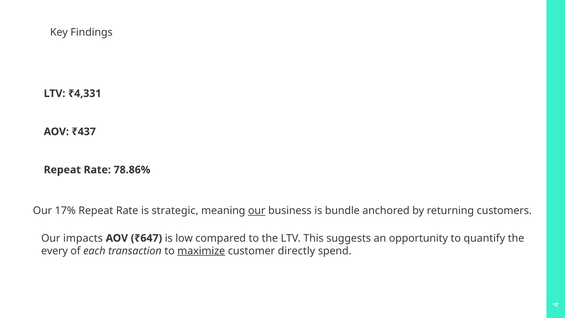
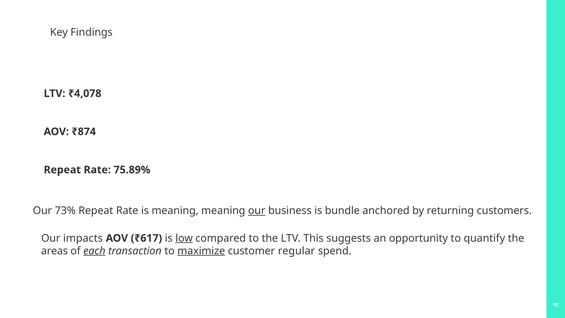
₹4,331: ₹4,331 -> ₹4,078
₹437: ₹437 -> ₹874
78.86%: 78.86% -> 75.89%
17%: 17% -> 73%
is strategic: strategic -> meaning
₹647: ₹647 -> ₹617
low underline: none -> present
every: every -> areas
each underline: none -> present
directly: directly -> regular
